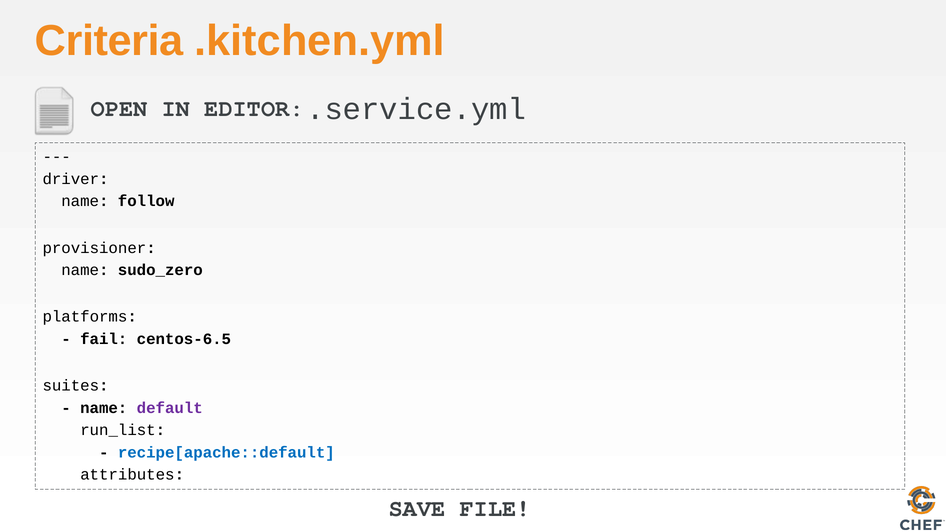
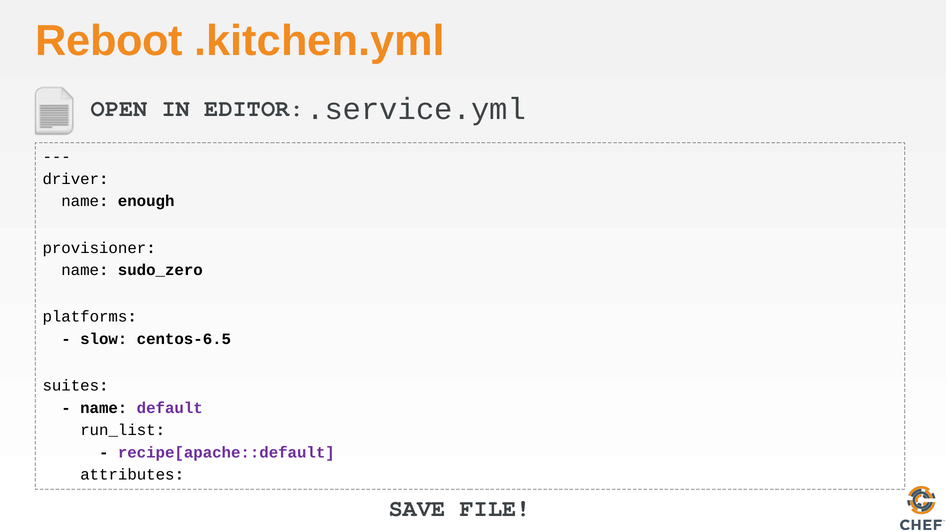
Criteria: Criteria -> Reboot
follow: follow -> enough
fail: fail -> slow
recipe[apache::default colour: blue -> purple
